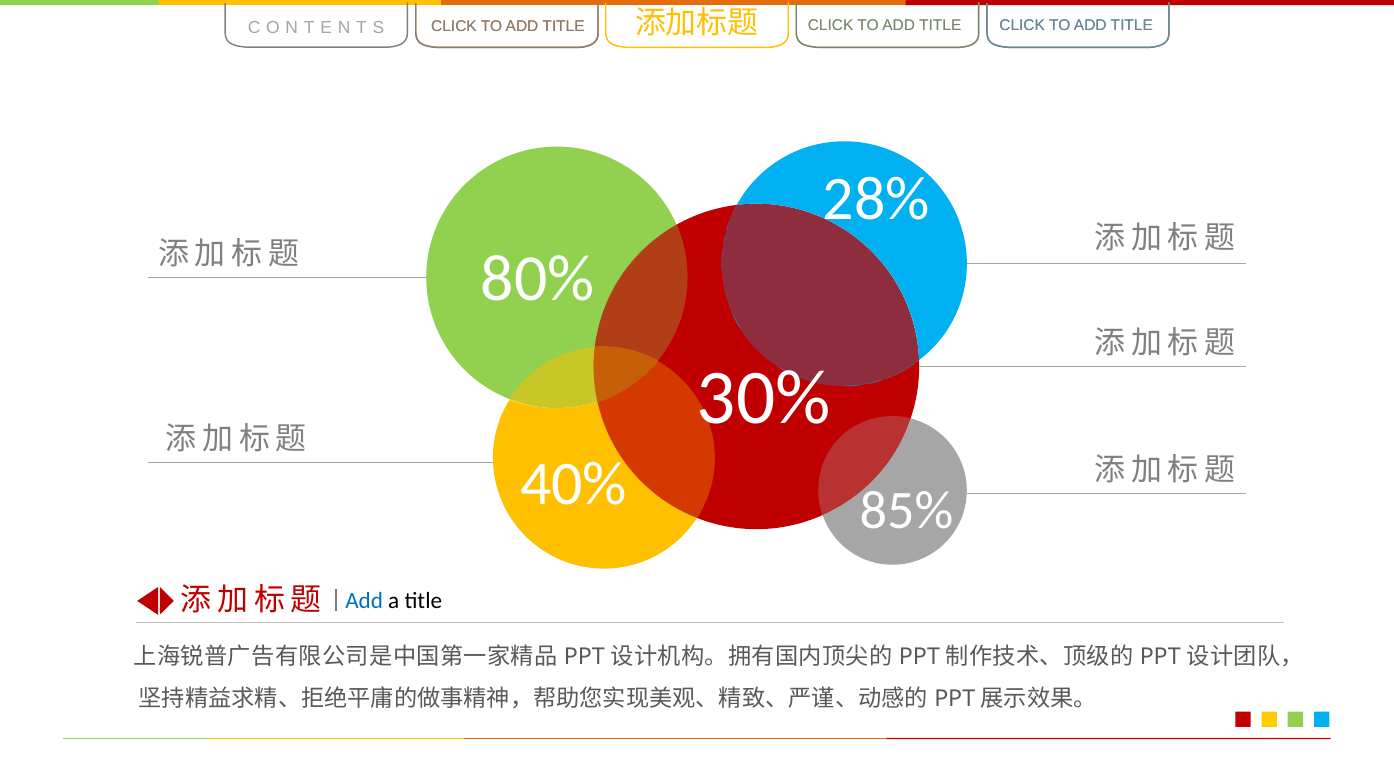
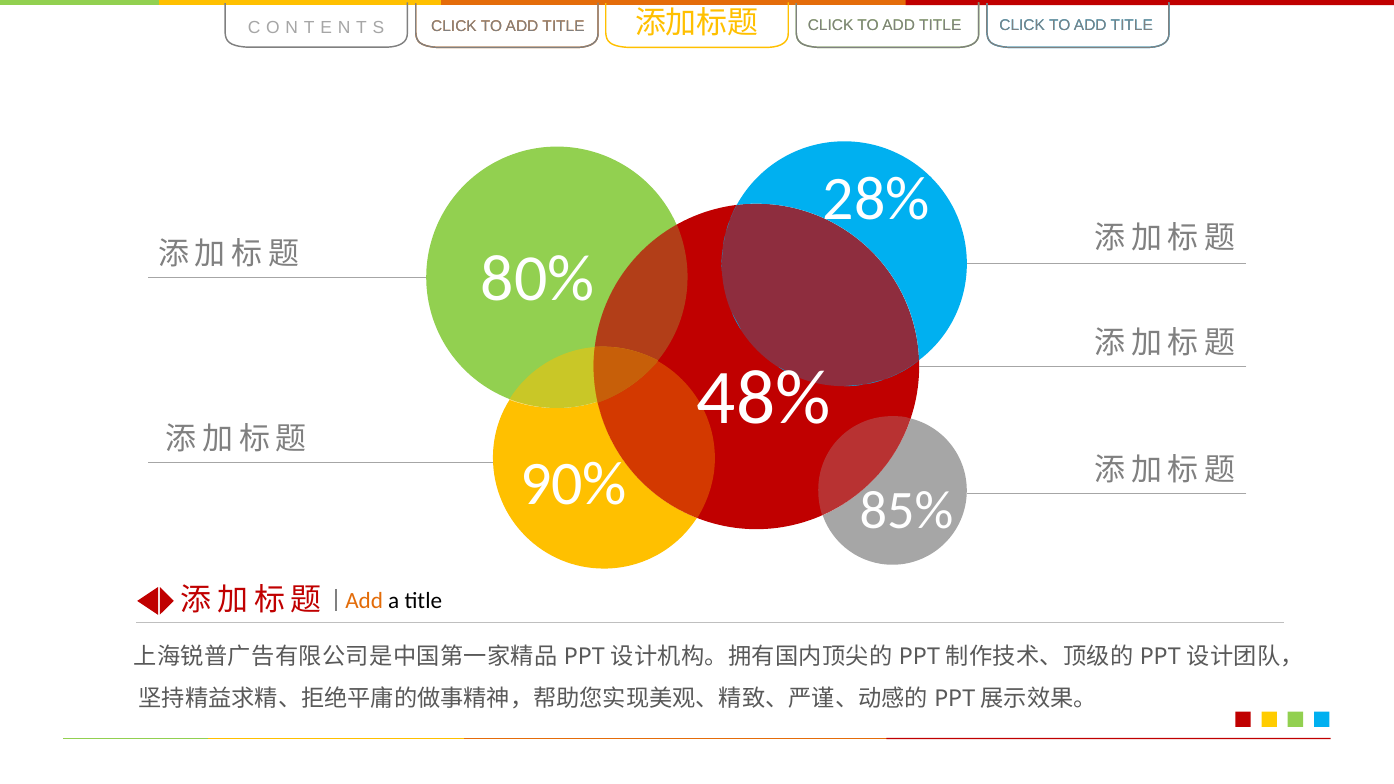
30%: 30% -> 48%
40%: 40% -> 90%
Add at (364, 601) colour: blue -> orange
